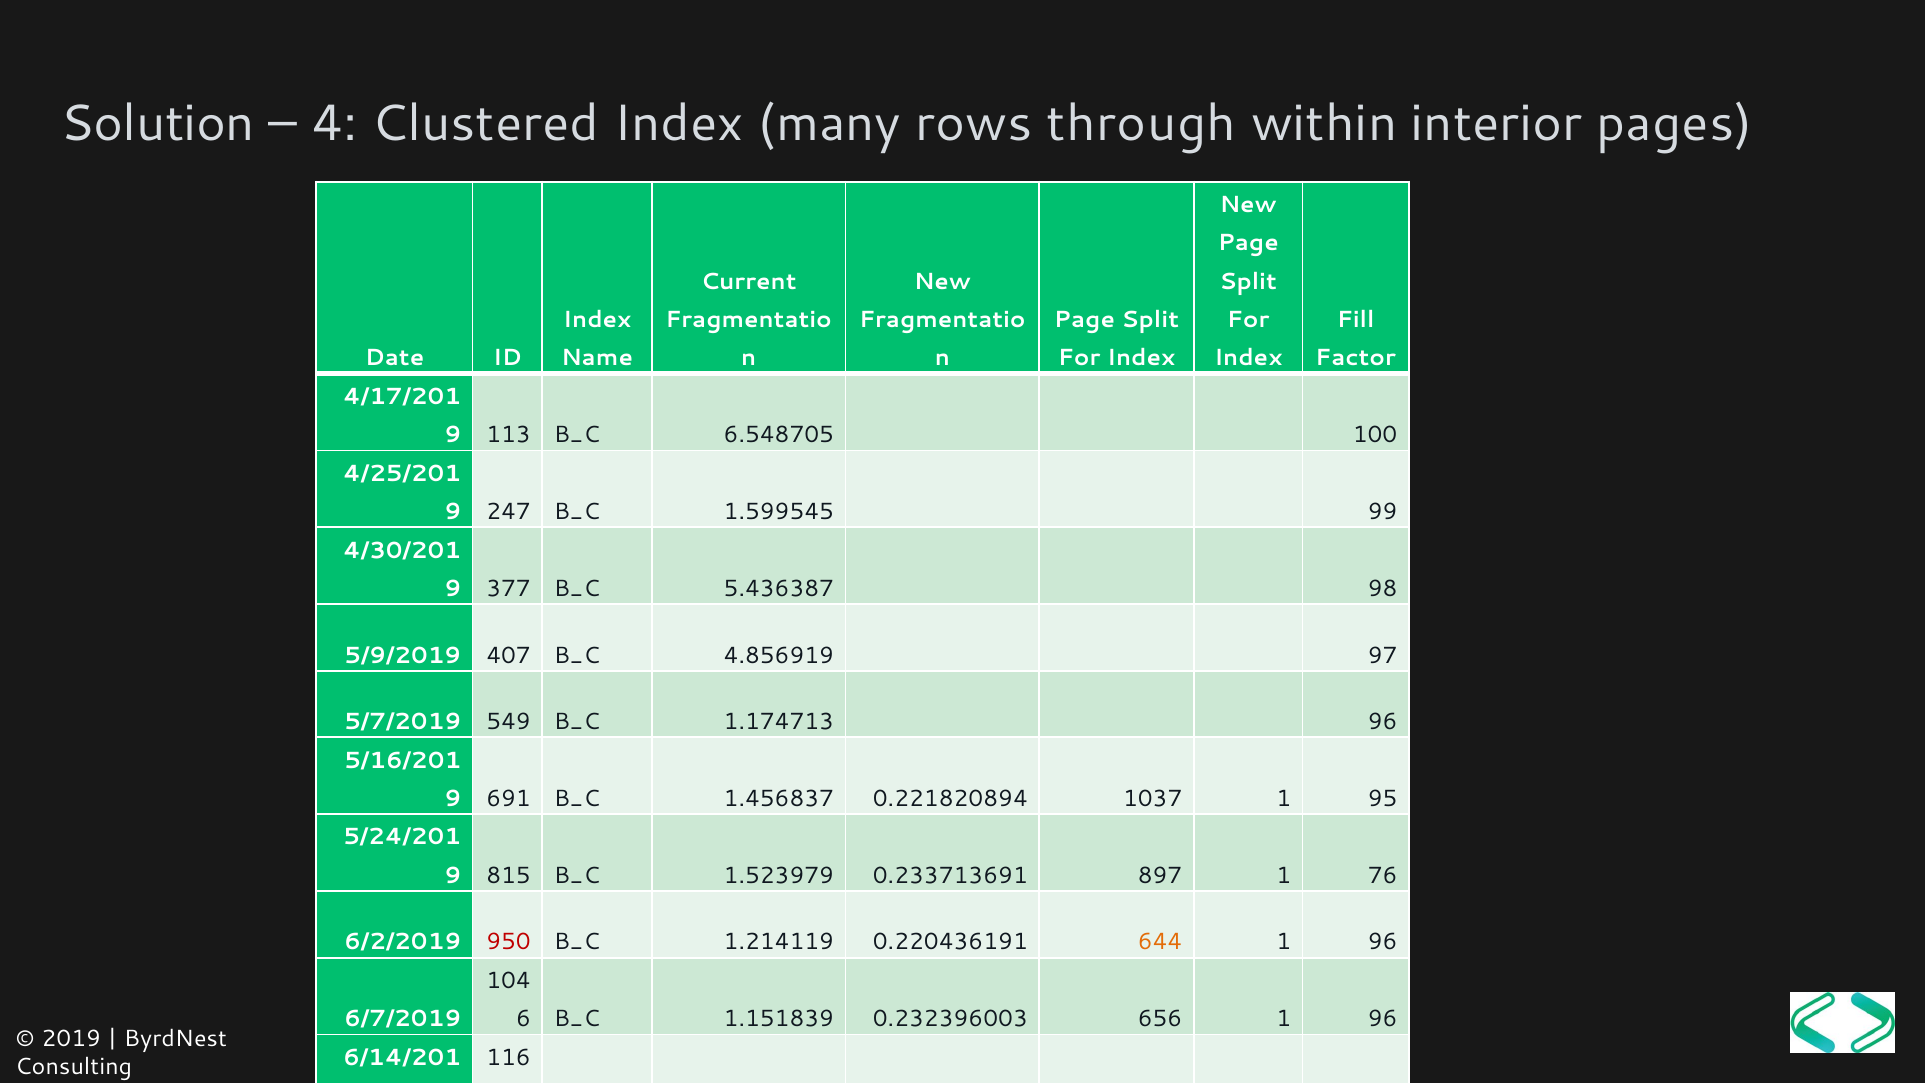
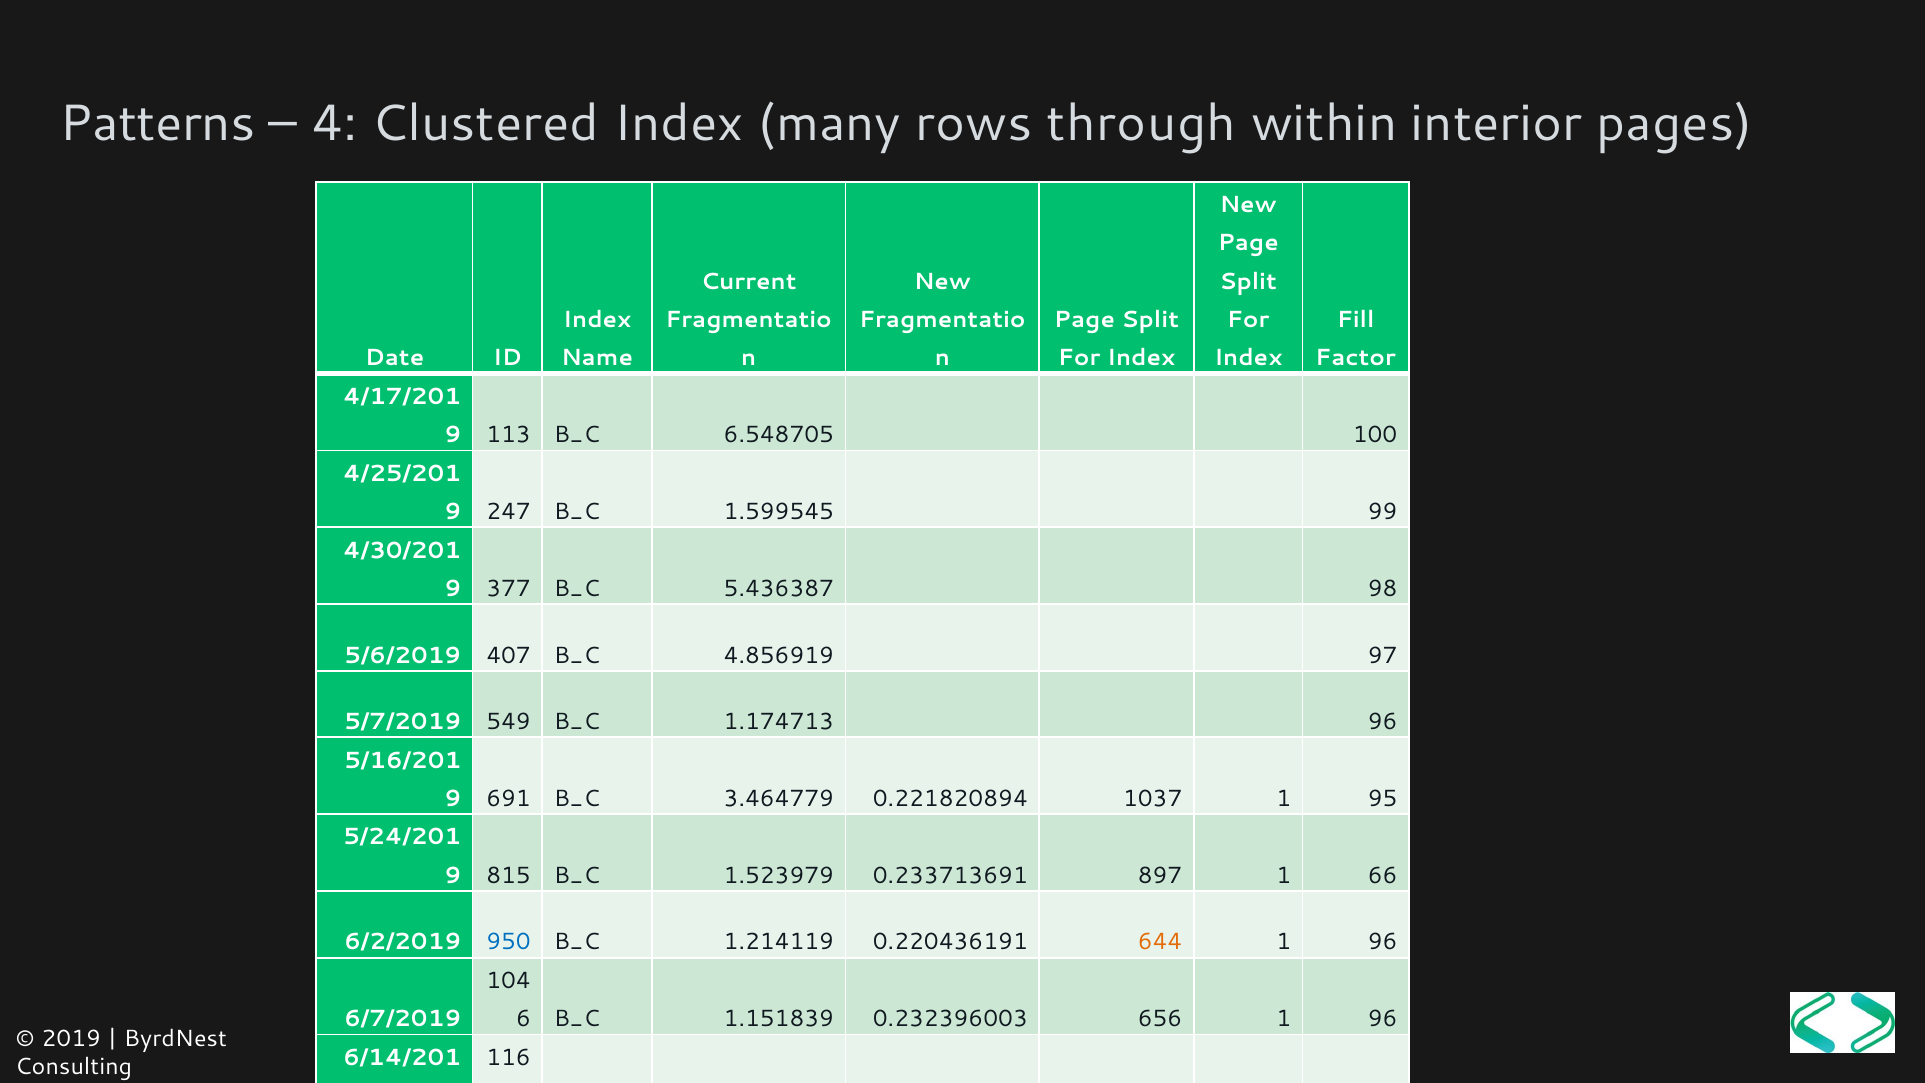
Solution: Solution -> Patterns
5/9/2019: 5/9/2019 -> 5/6/2019
1.456837: 1.456837 -> 3.464779
76: 76 -> 66
950 colour: red -> blue
